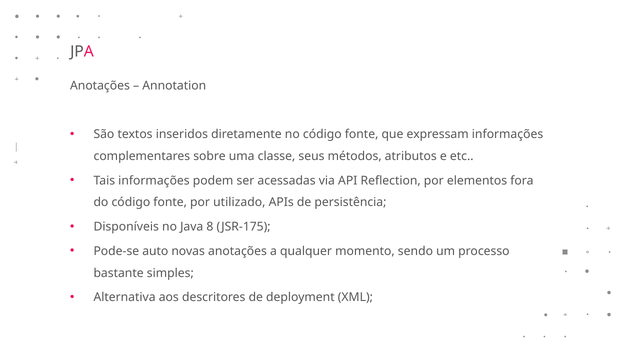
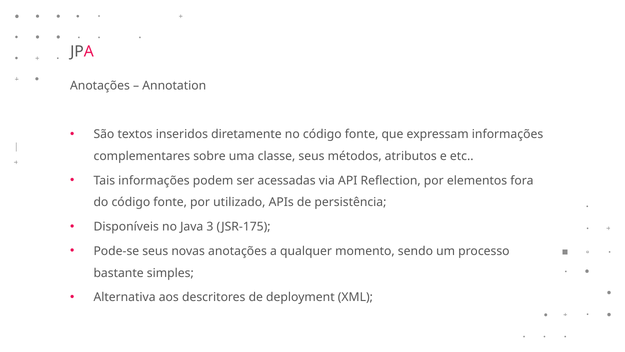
8: 8 -> 3
Pode-se auto: auto -> seus
